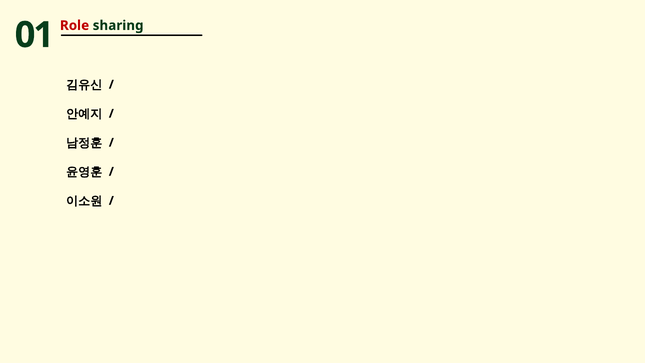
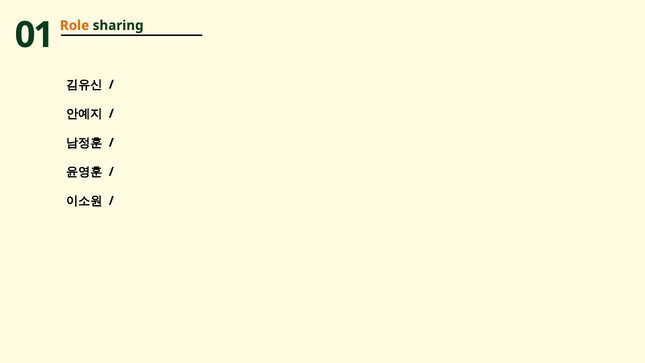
Role colour: red -> orange
